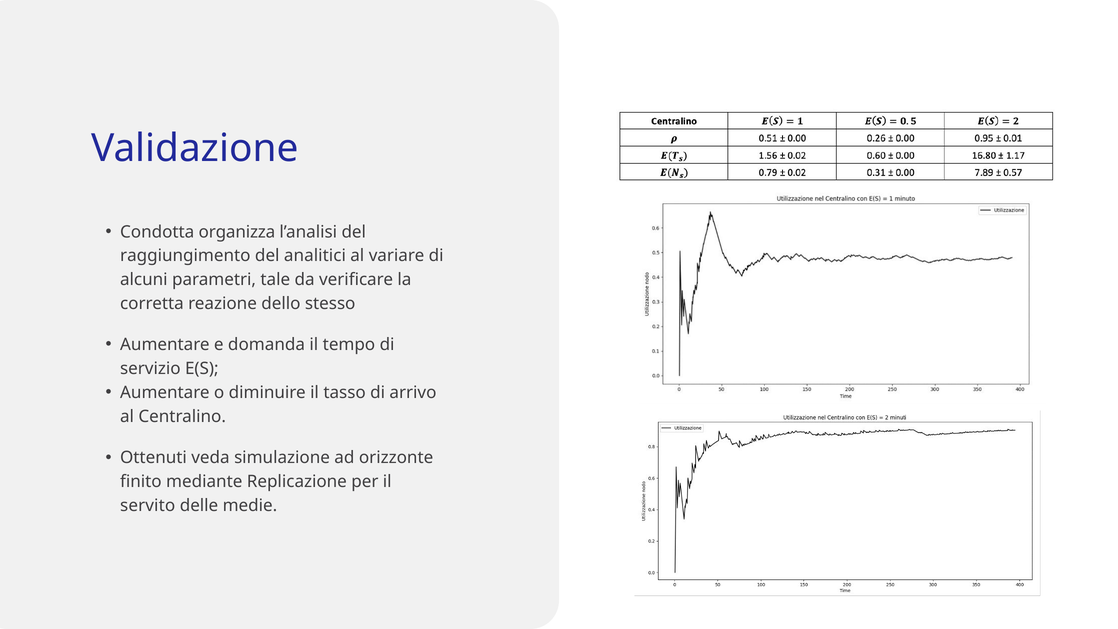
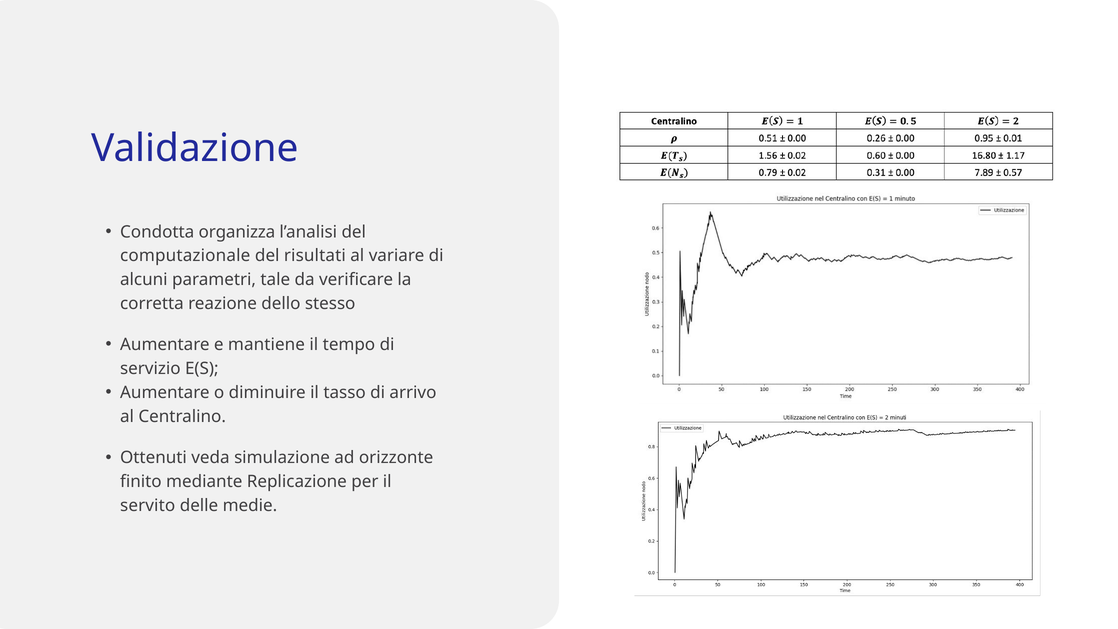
raggiungimento: raggiungimento -> computazionale
analitici: analitici -> risultati
domanda: domanda -> mantiene
